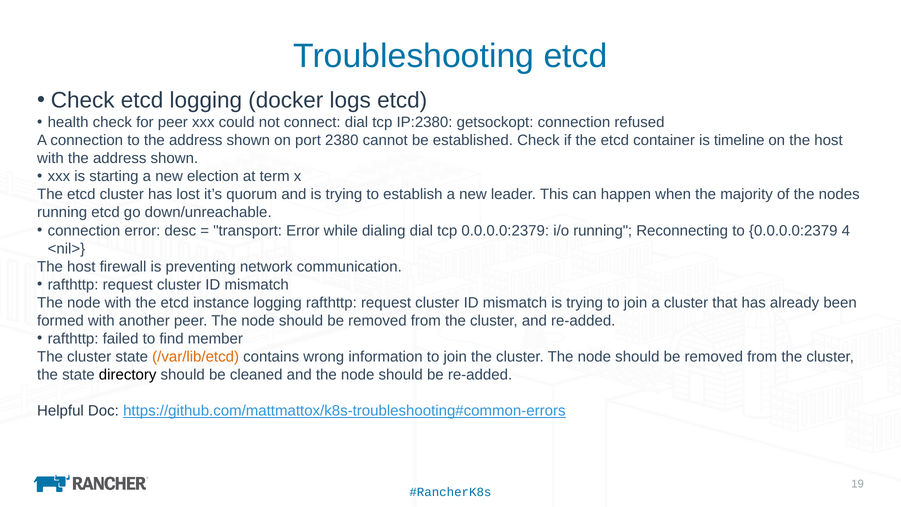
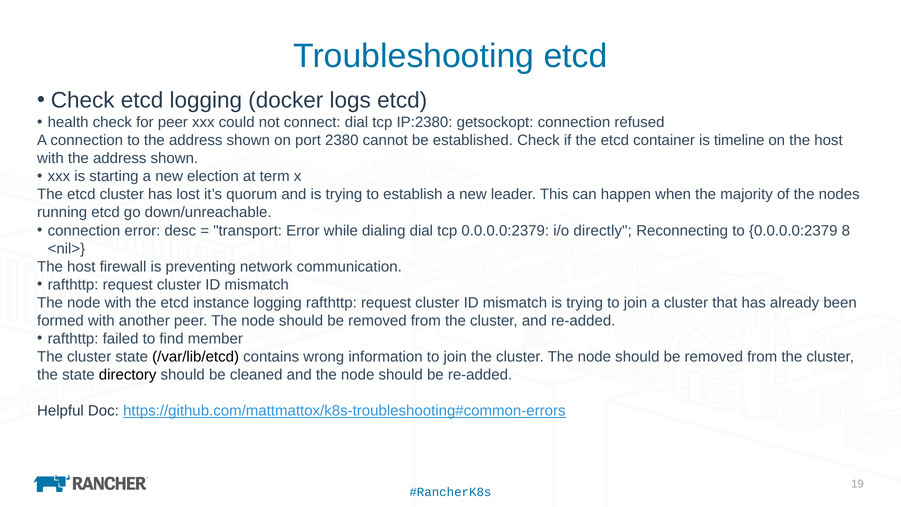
i/o running: running -> directly
4: 4 -> 8
/var/lib/etcd colour: orange -> black
